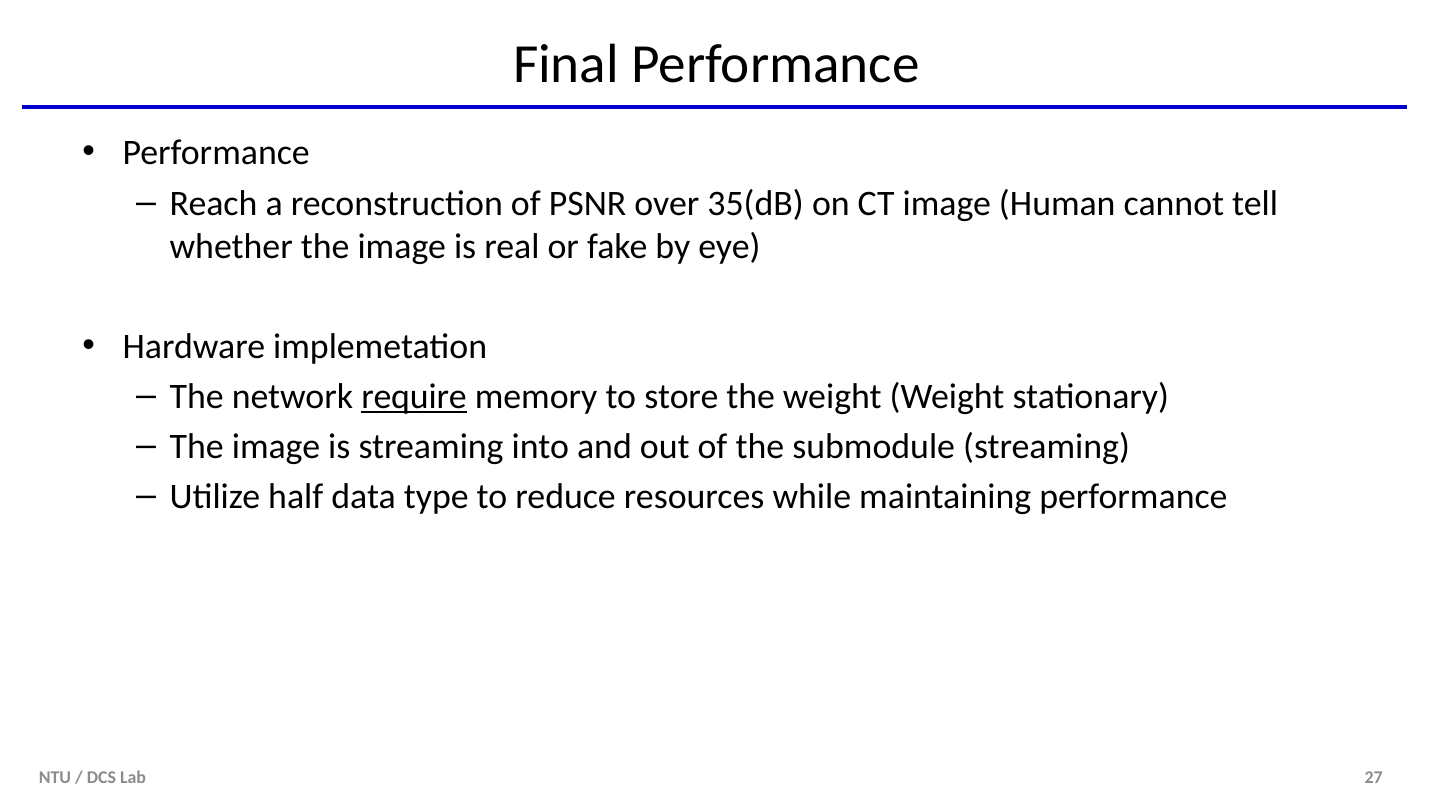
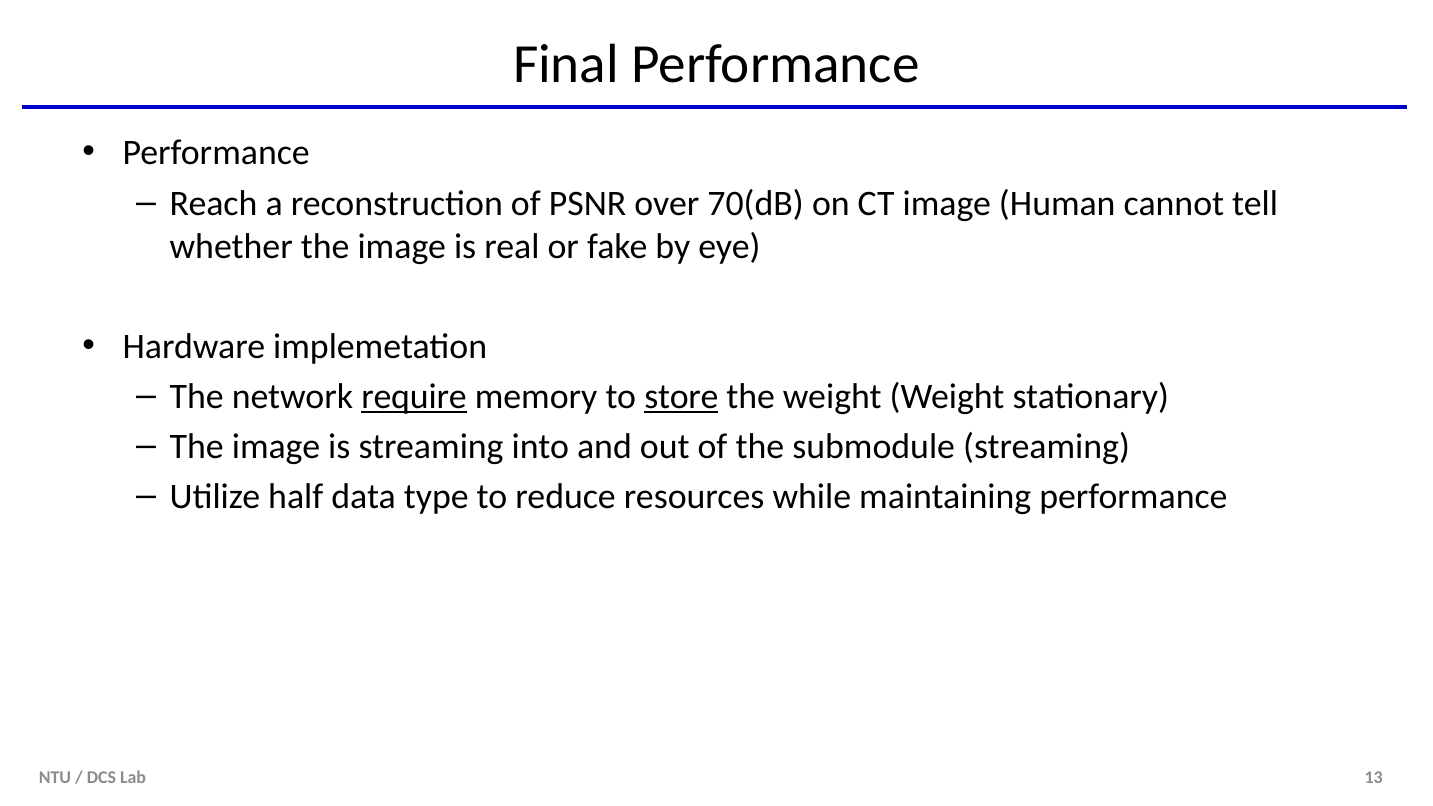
35(dB: 35(dB -> 70(dB
store underline: none -> present
27: 27 -> 13
